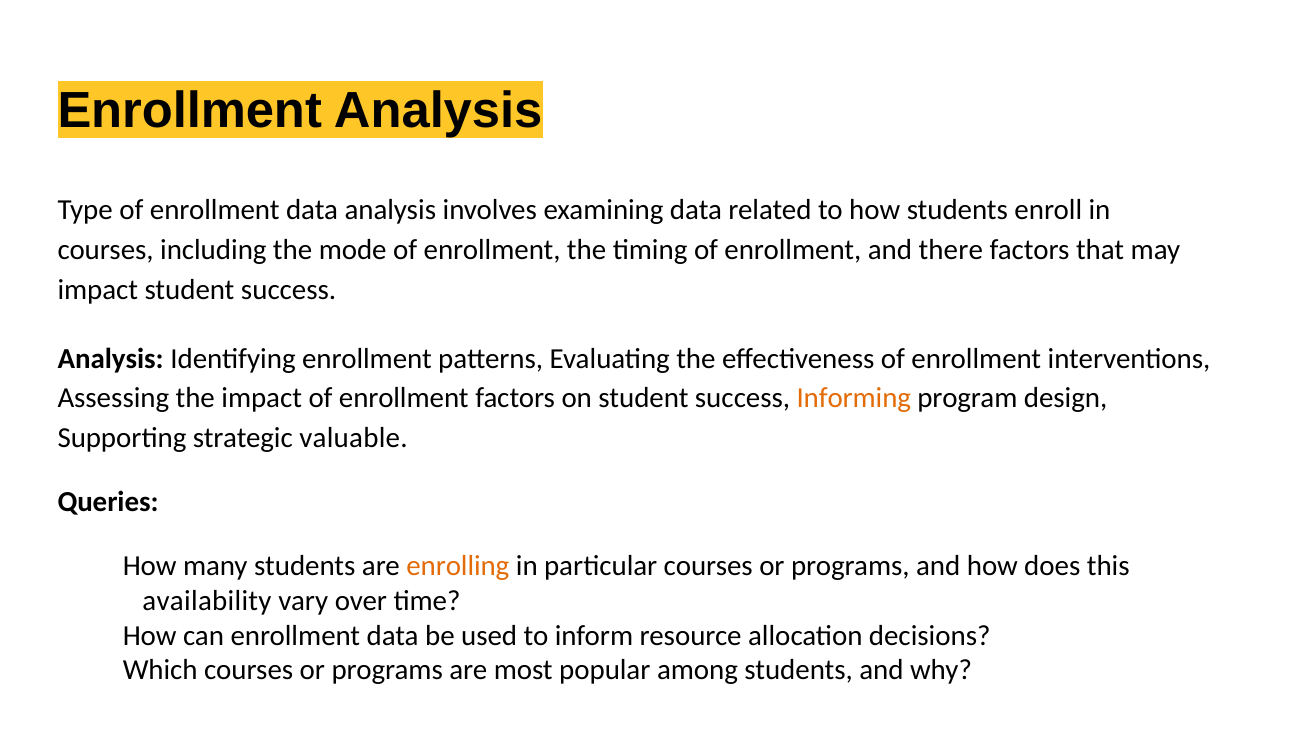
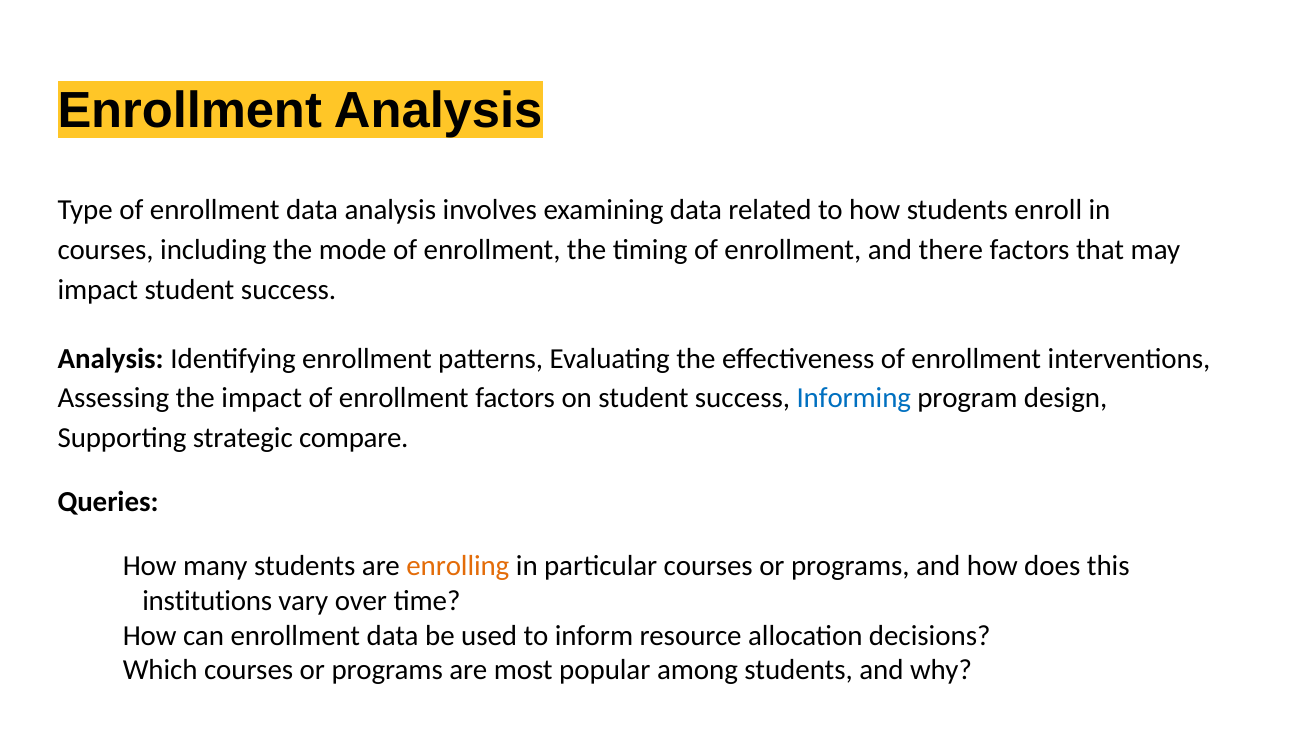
Informing colour: orange -> blue
valuable: valuable -> compare
availability: availability -> institutions
